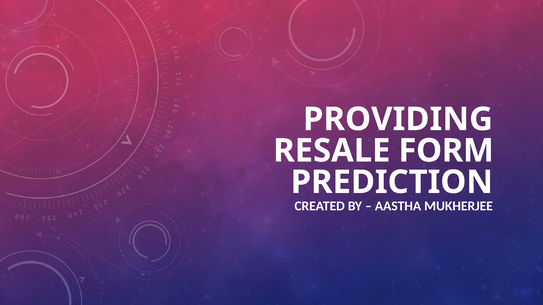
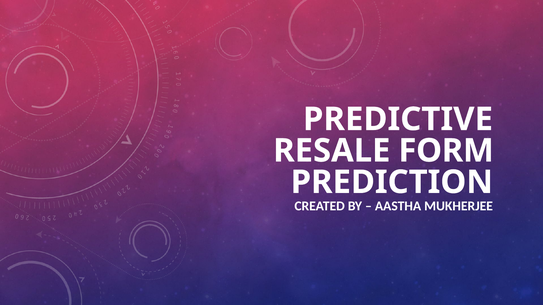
PROVIDING: PROVIDING -> PREDICTIVE
